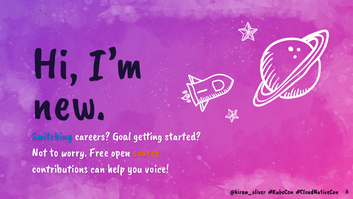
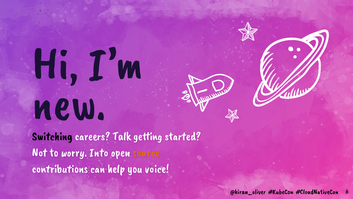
Switching colour: blue -> black
Goal: Goal -> Talk
Free: Free -> Into
